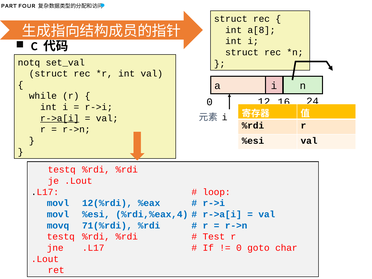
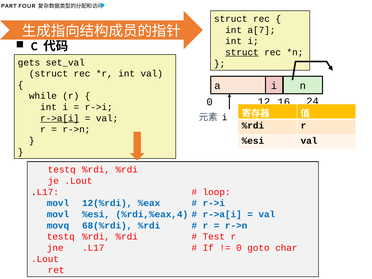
a[8: a[8 -> a[7
struct at (242, 52) underline: none -> present
notq: notq -> gets
71(%rdi: 71(%rdi -> 68(%rdi
